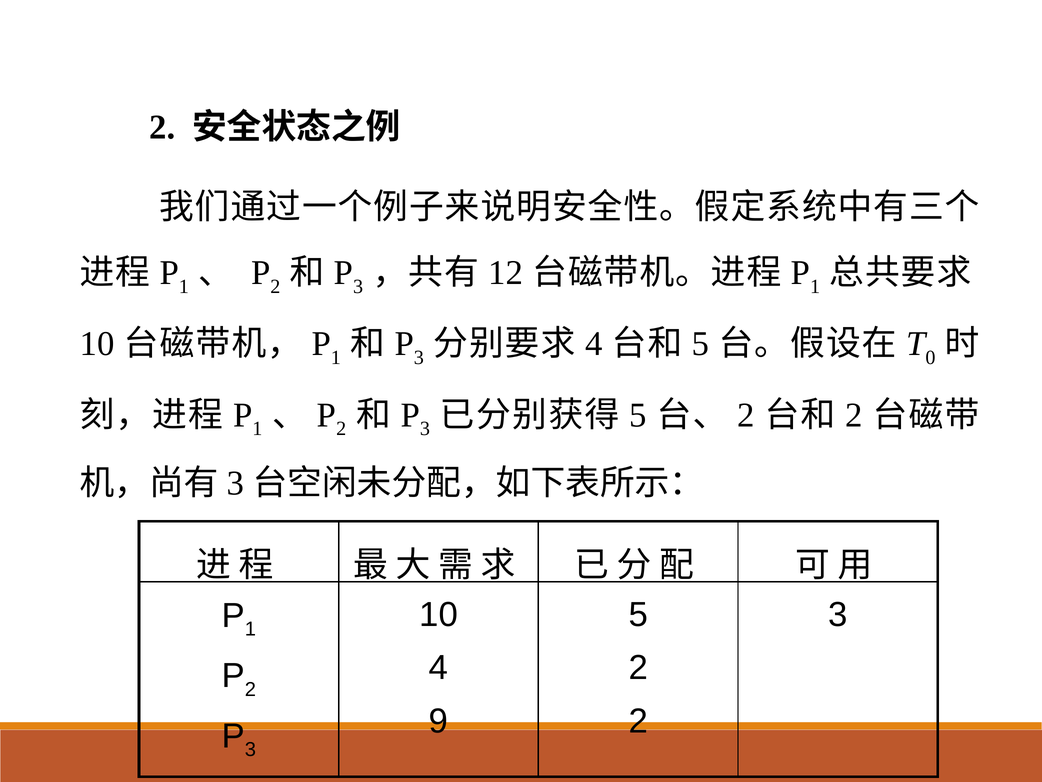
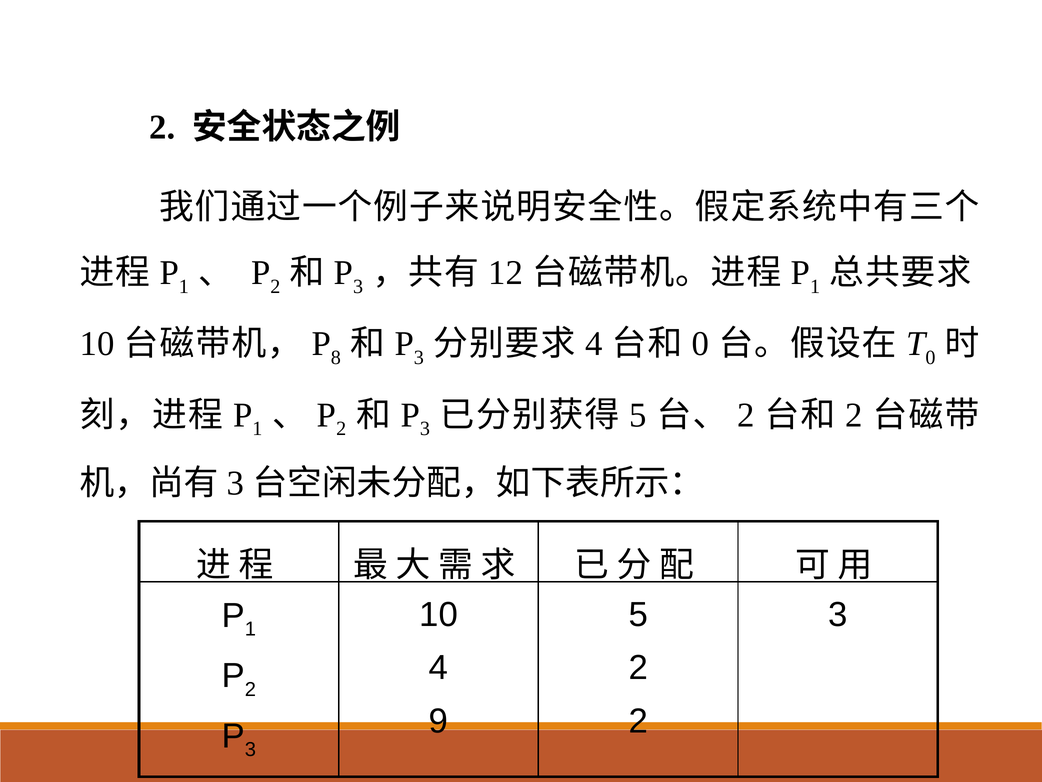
1 at (336, 357): 1 -> 8
5 at (701, 344): 5 -> 0
